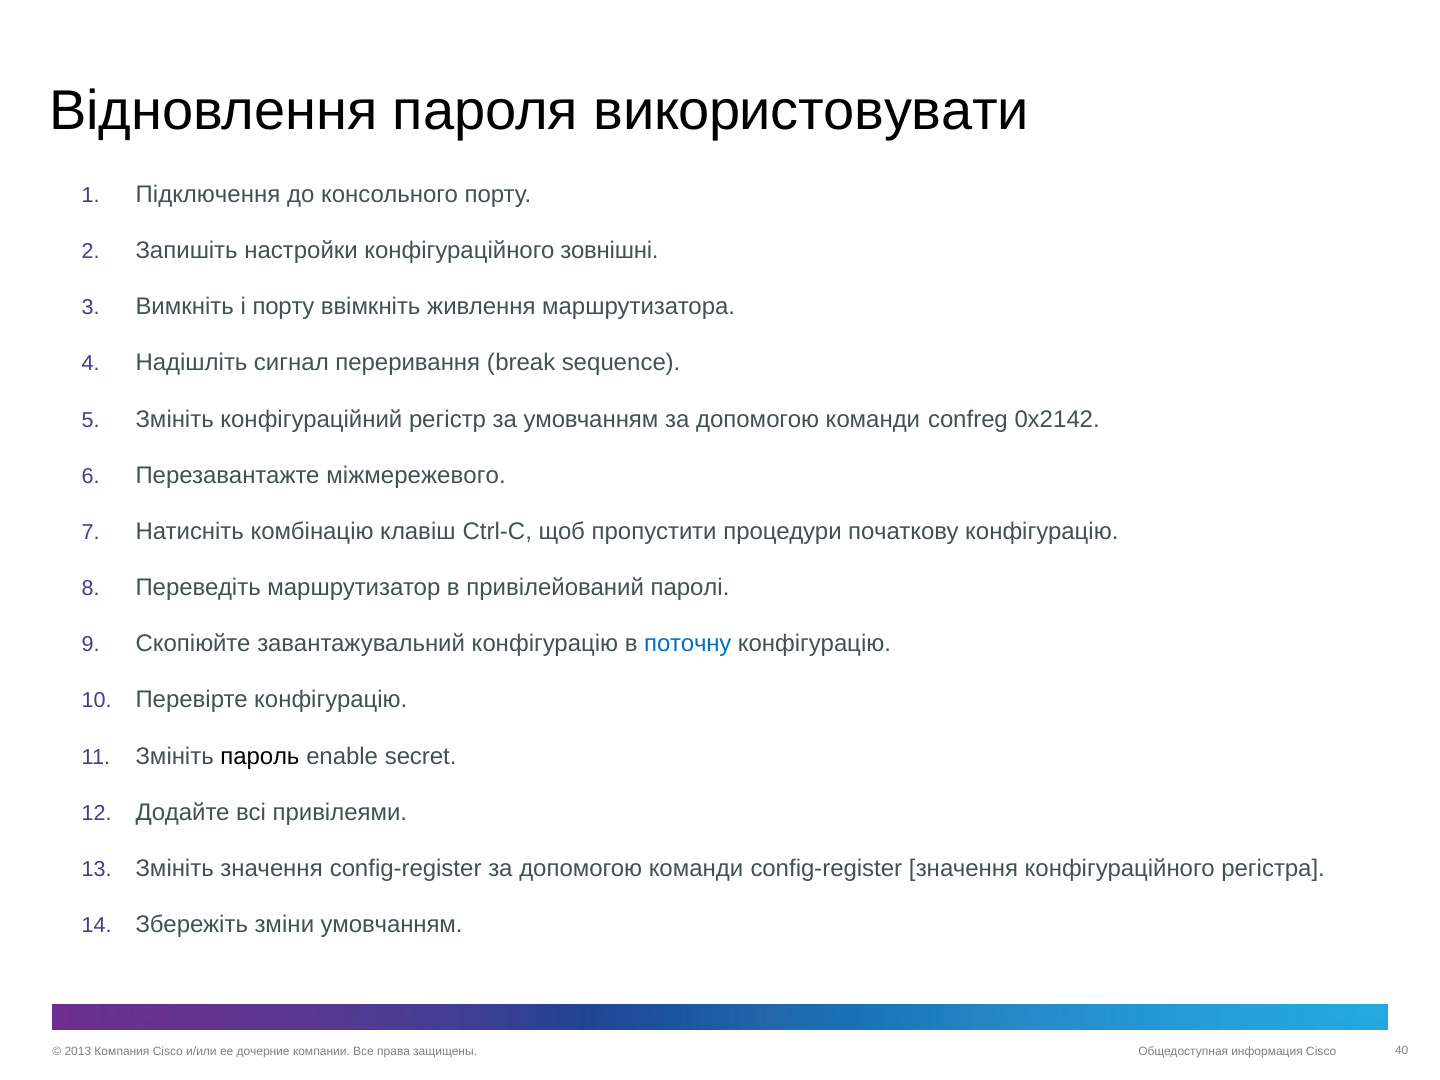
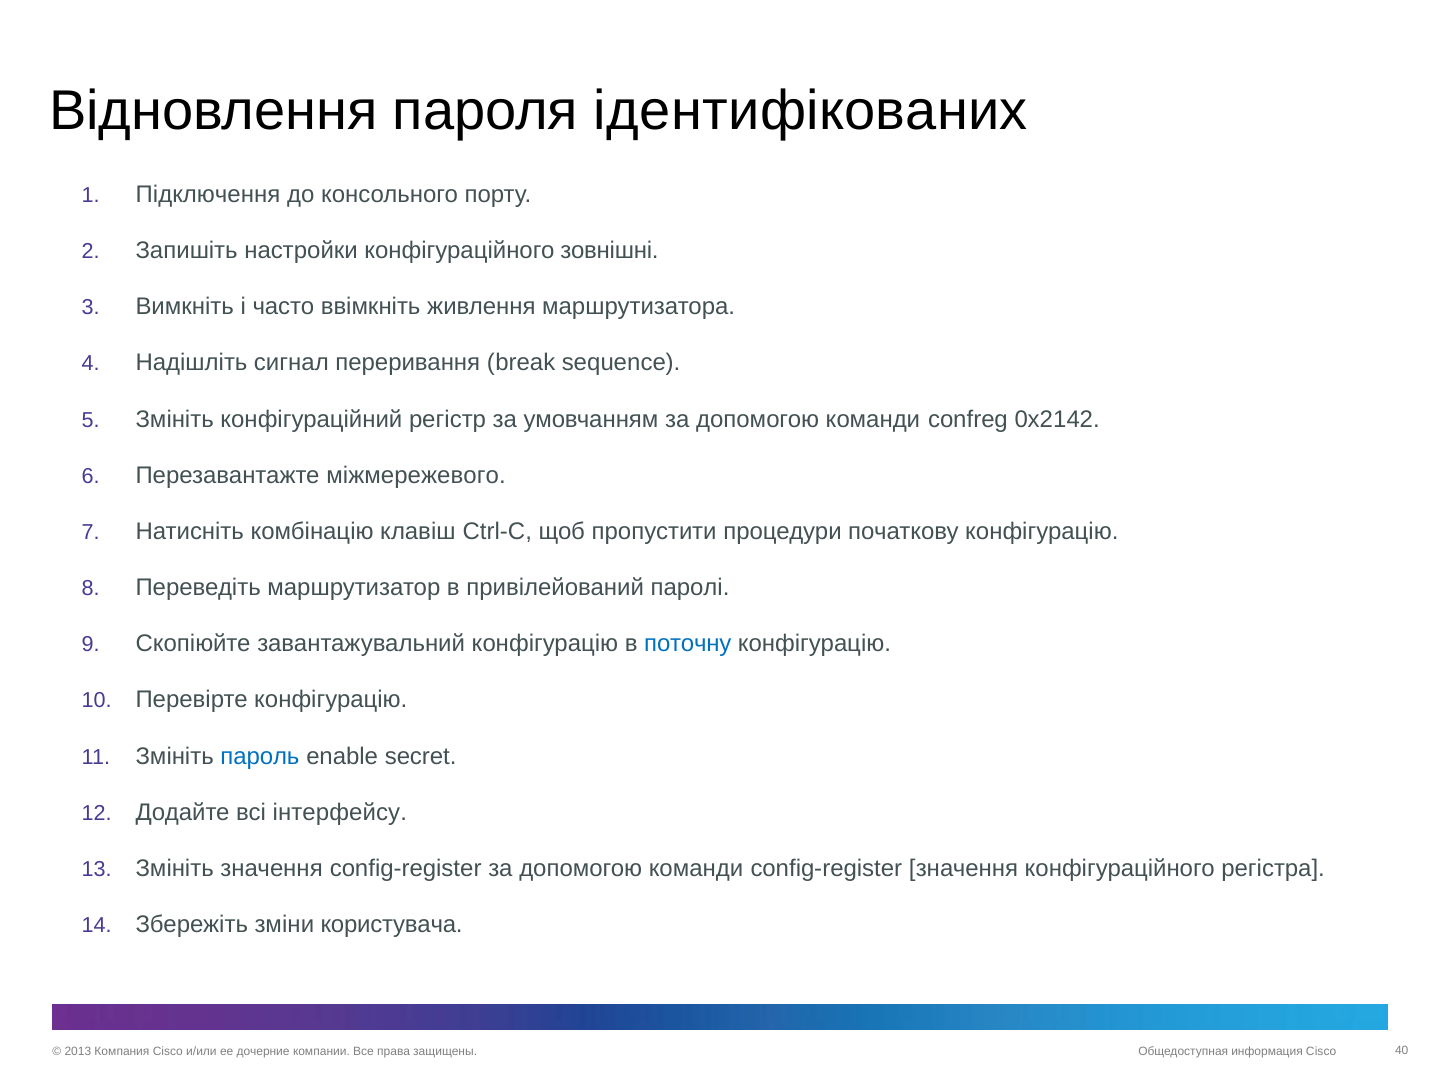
використовувати: використовувати -> ідентифікованих
і порту: порту -> часто
пароль colour: black -> blue
привілеями: привілеями -> інтерфейсу
зміни умовчанням: умовчанням -> користувача
